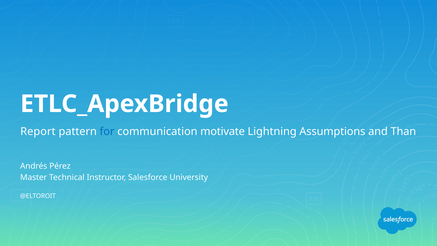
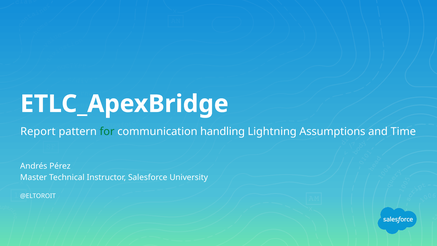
for colour: blue -> green
motivate: motivate -> handling
Than: Than -> Time
